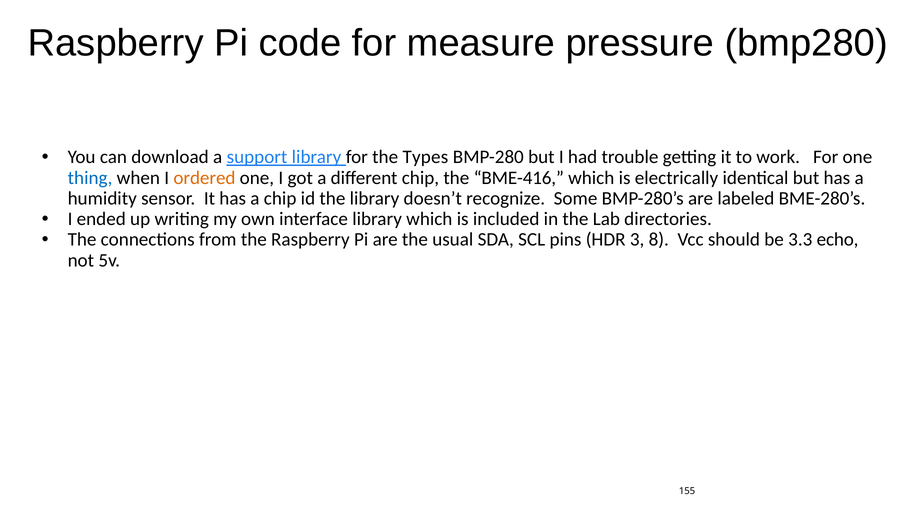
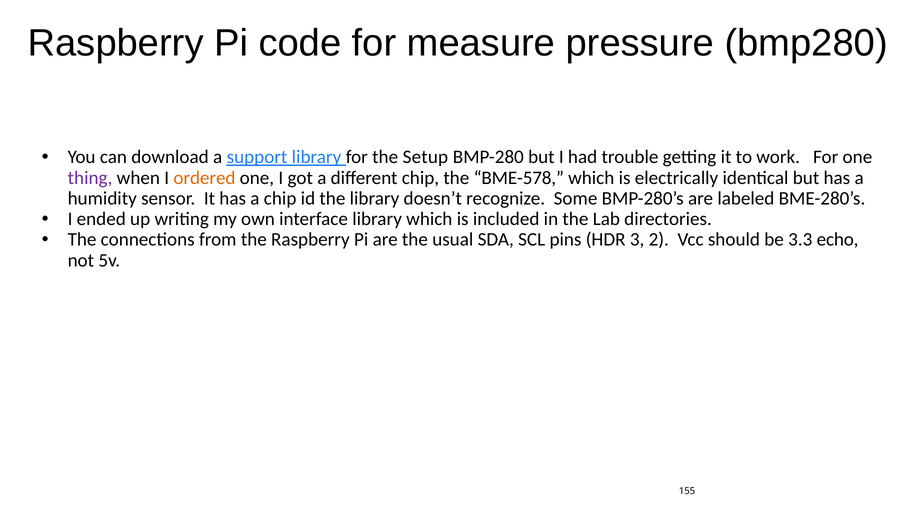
Types: Types -> Setup
thing colour: blue -> purple
BME-416: BME-416 -> BME-578
8: 8 -> 2
